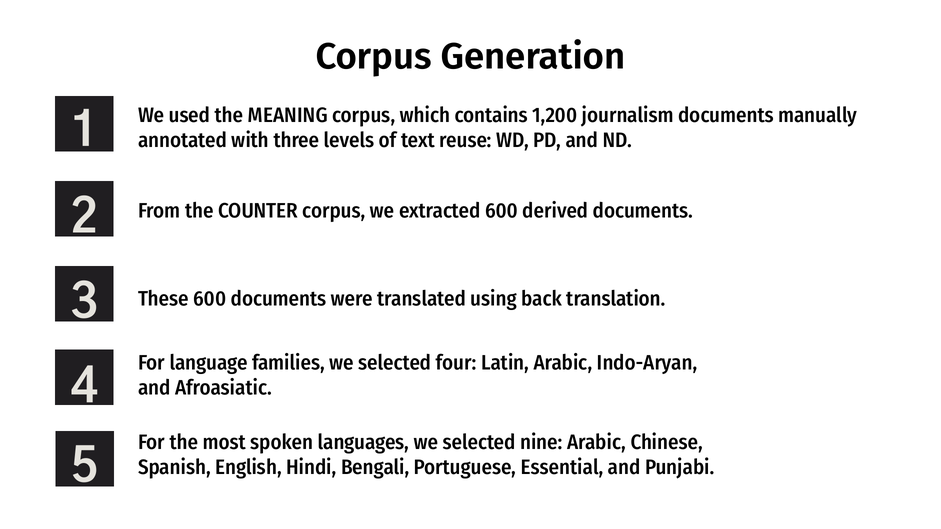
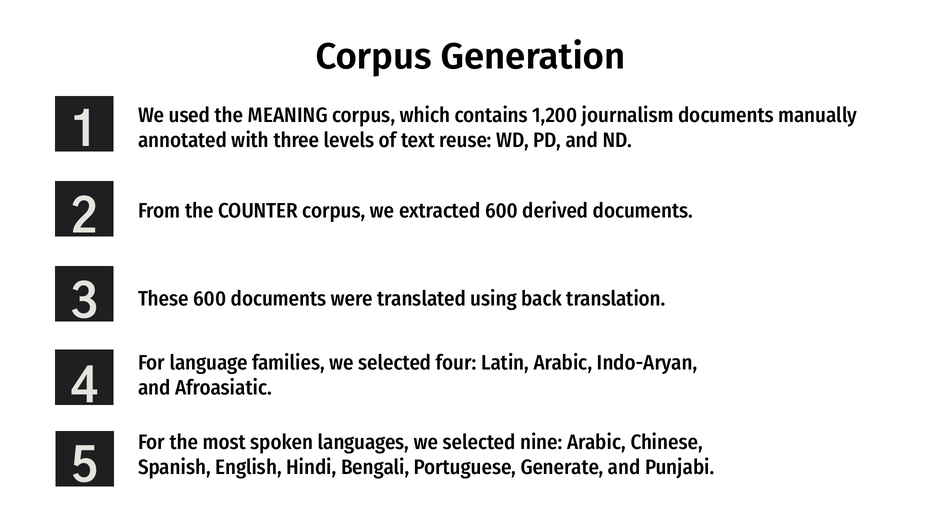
Essential: Essential -> Generate
